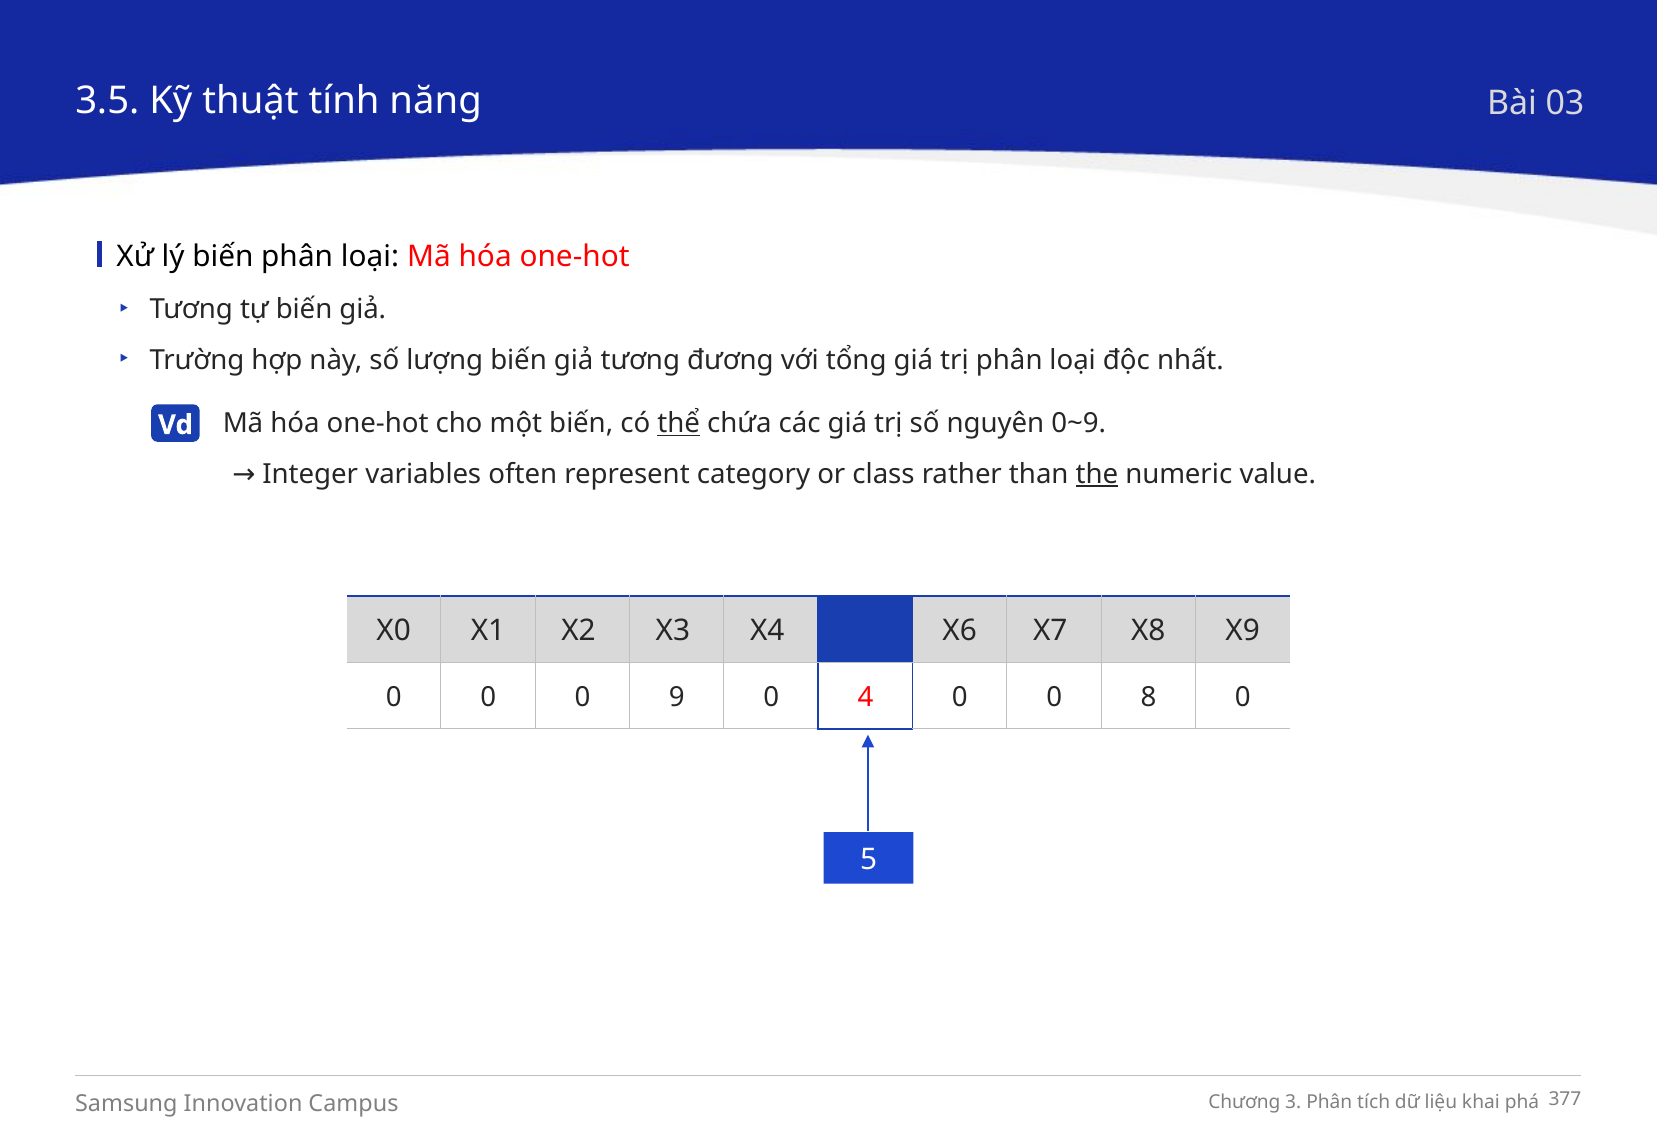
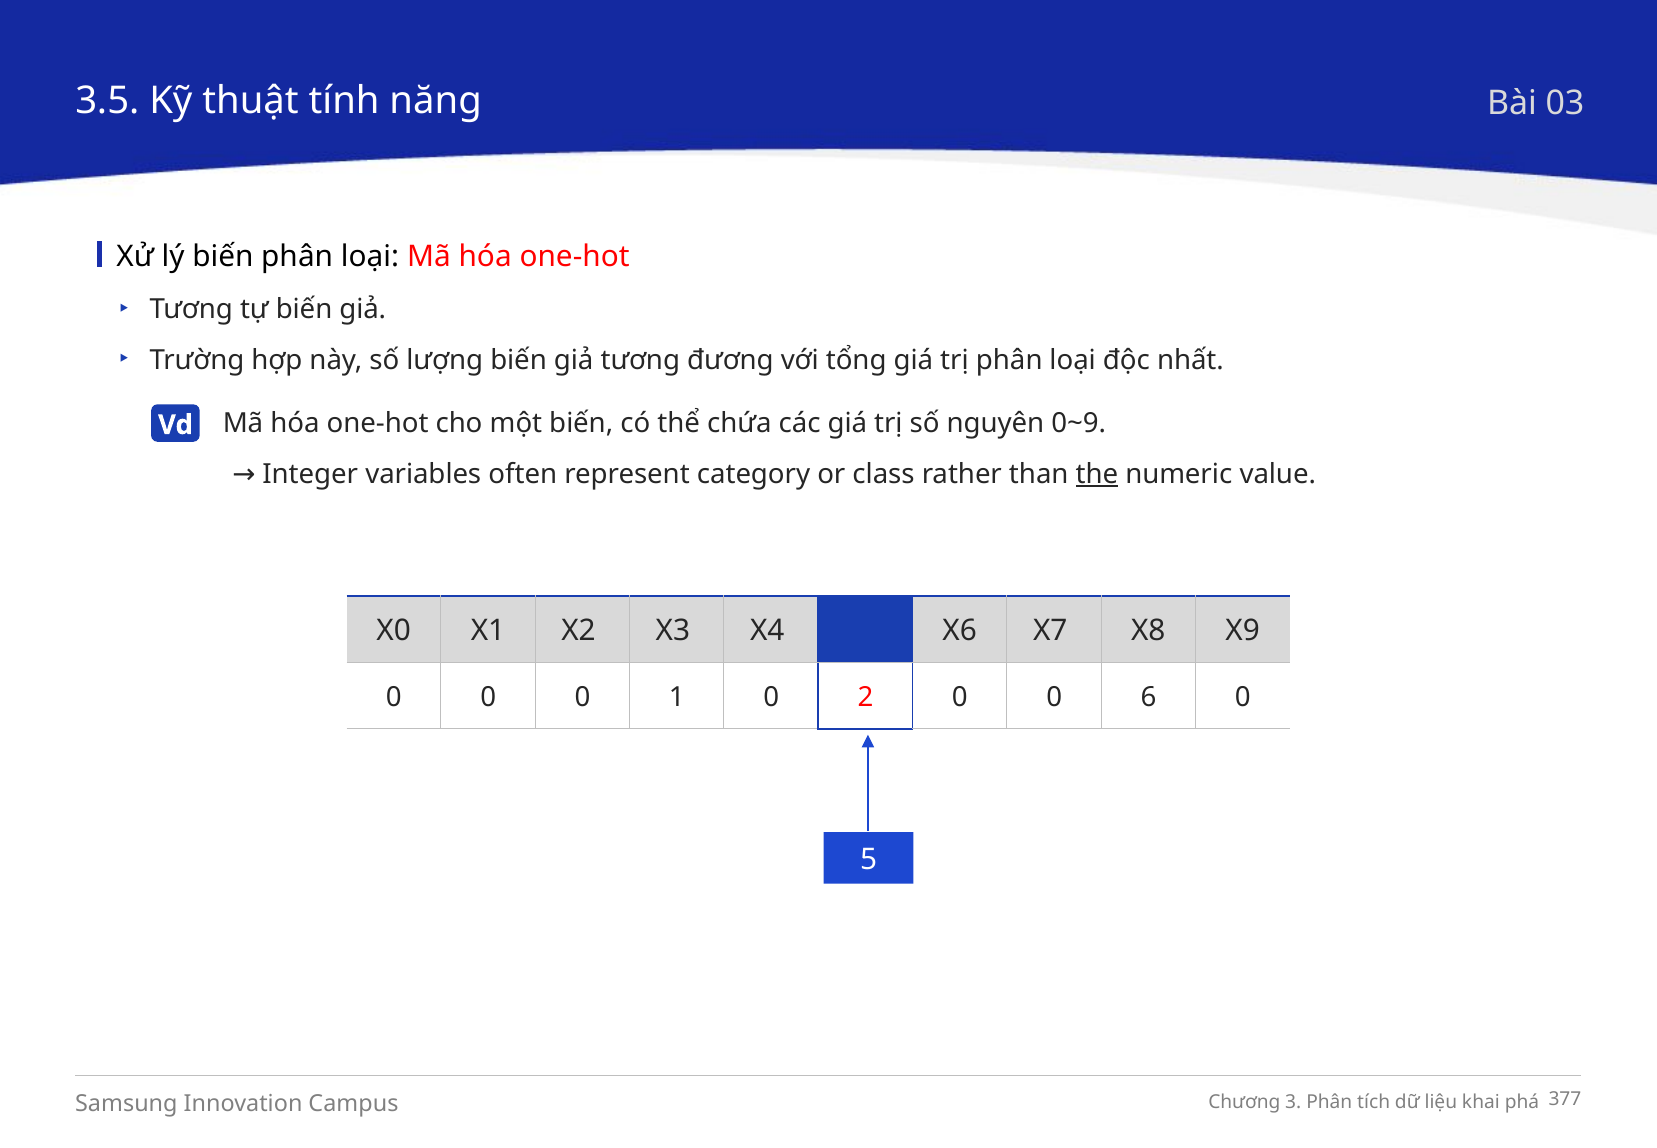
thể underline: present -> none
9: 9 -> 1
4: 4 -> 2
8: 8 -> 6
